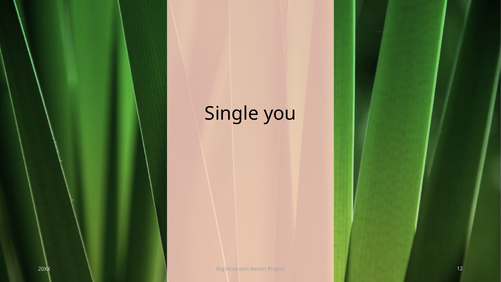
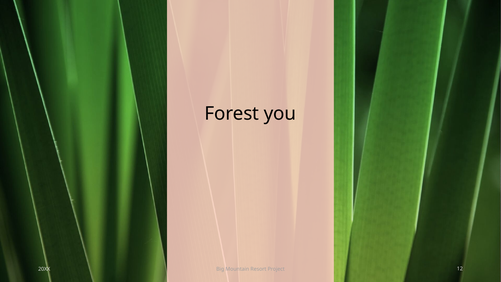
Single: Single -> Forest
